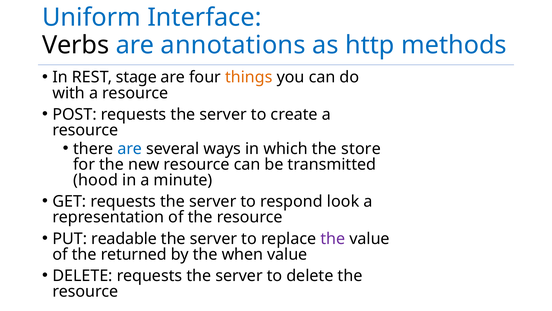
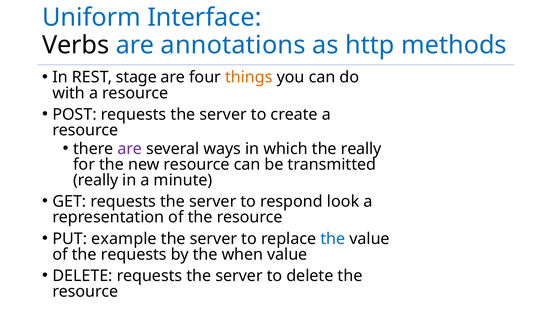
are at (130, 148) colour: blue -> purple
the store: store -> really
hood at (96, 180): hood -> really
readable: readable -> example
the at (333, 238) colour: purple -> blue
the returned: returned -> requests
